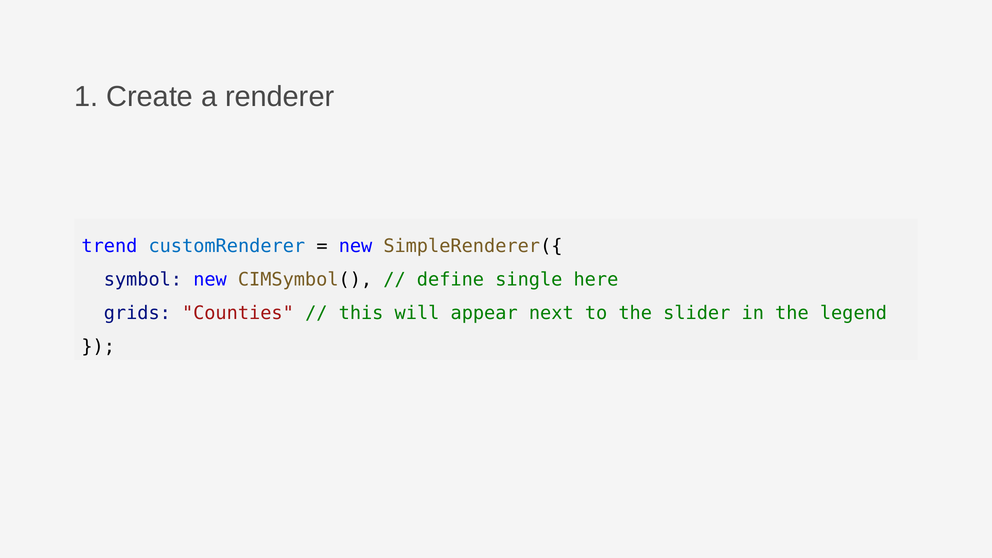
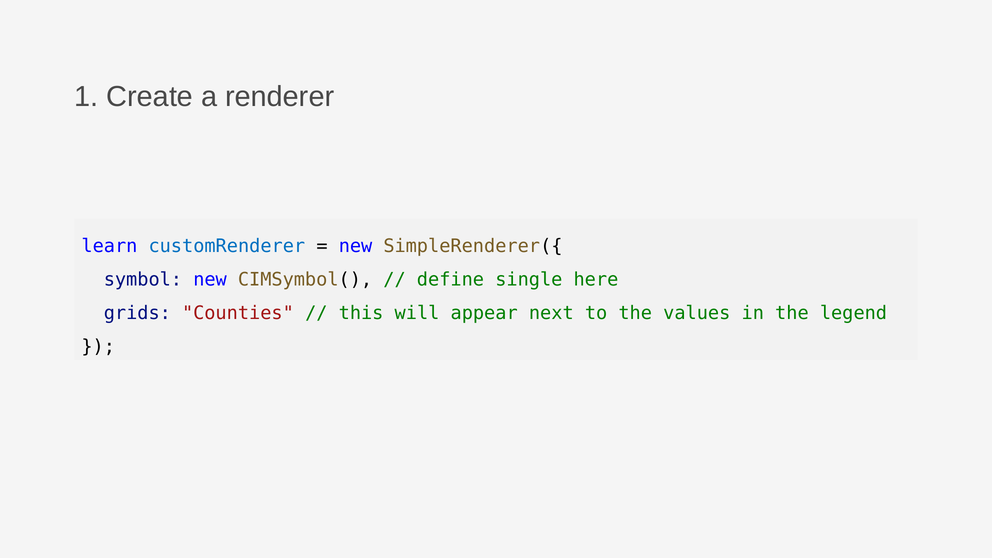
trend: trend -> learn
slider: slider -> values
